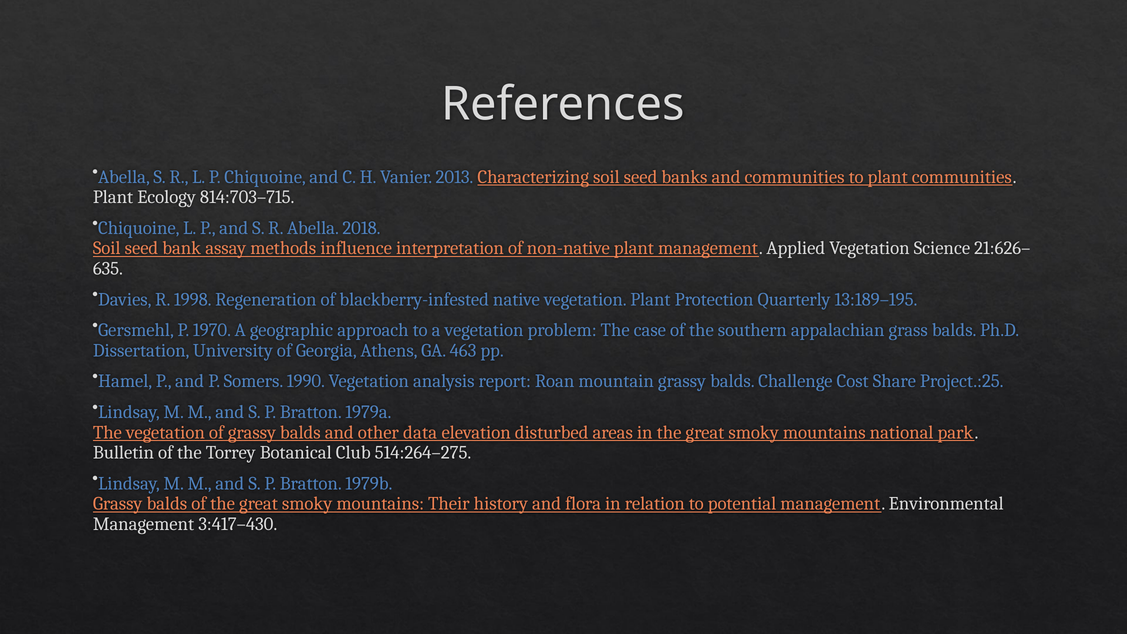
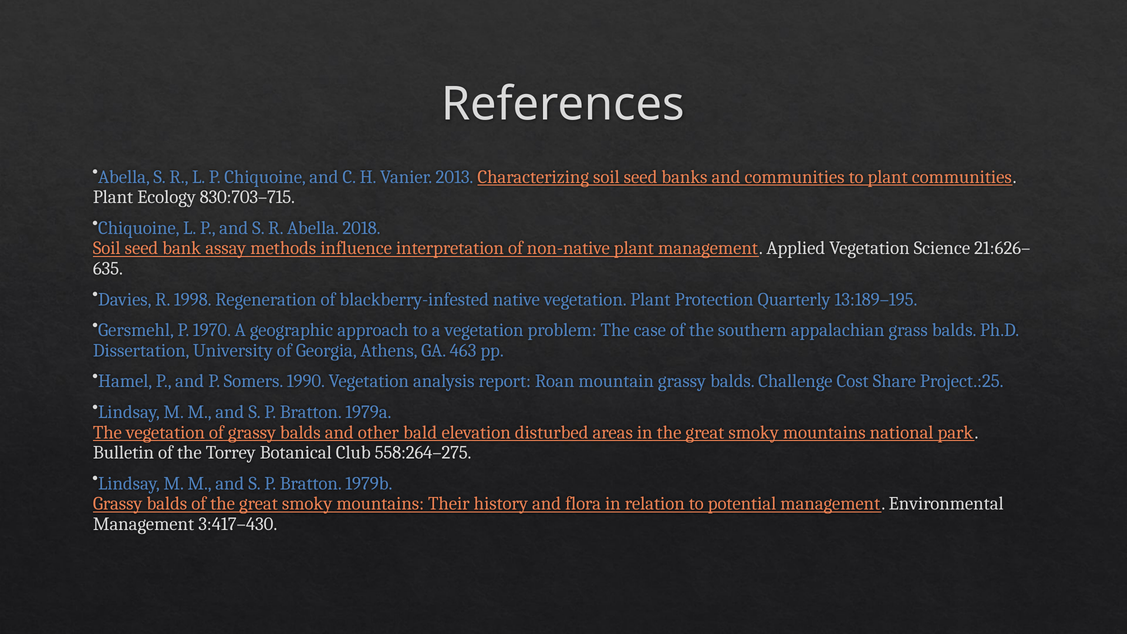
814:703–715: 814:703–715 -> 830:703–715
data: data -> bald
514:264–275: 514:264–275 -> 558:264–275
